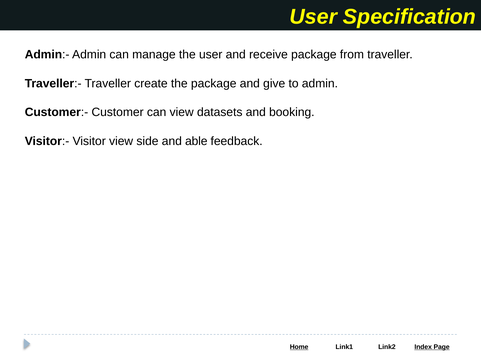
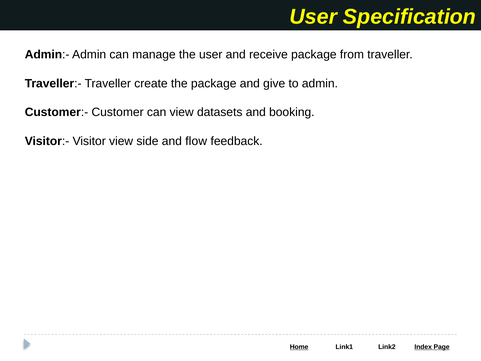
able: able -> flow
